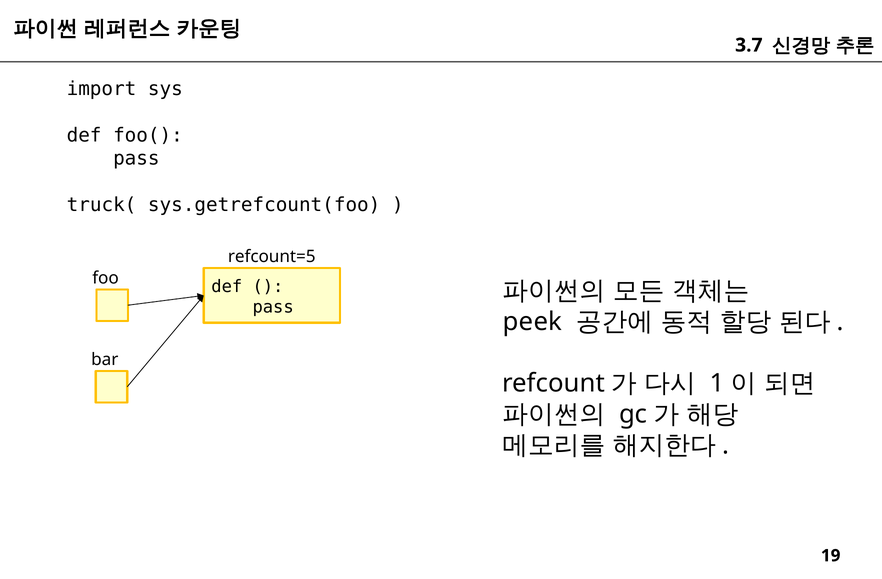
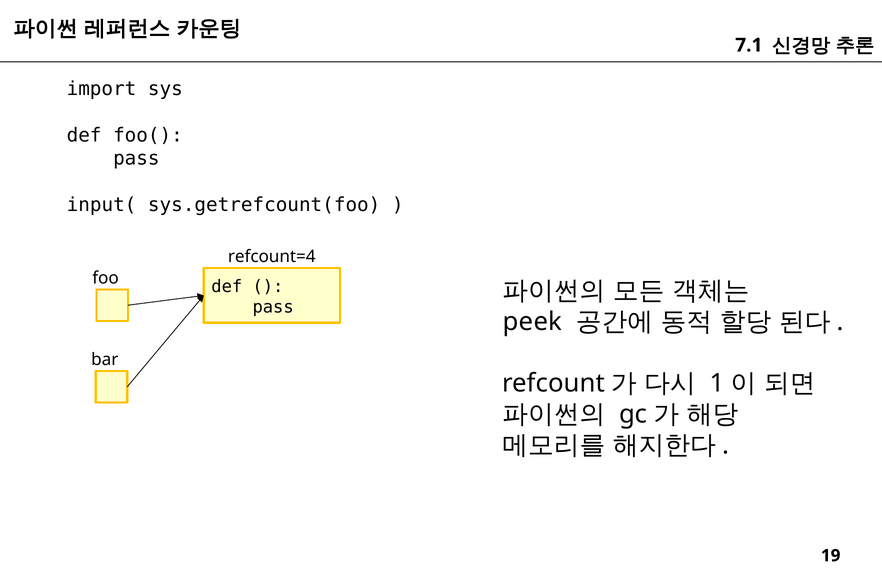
3.7: 3.7 -> 7.1
truck(: truck( -> input(
refcount=5: refcount=5 -> refcount=4
